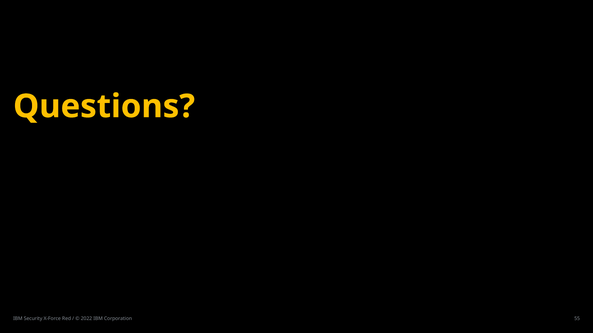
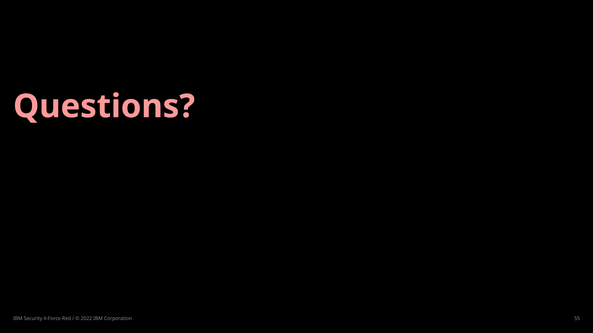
Questions colour: yellow -> pink
